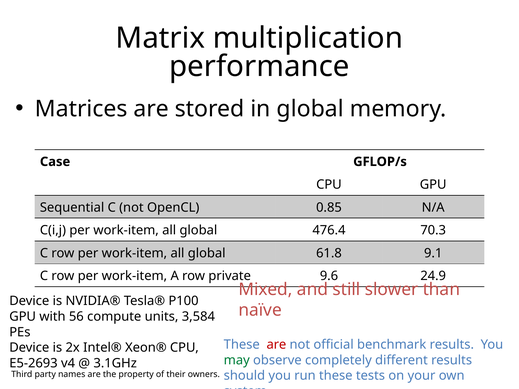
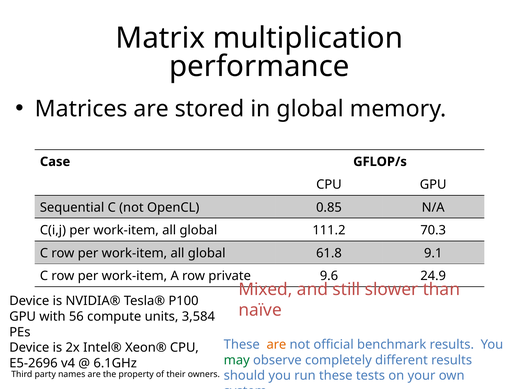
476.4: 476.4 -> 111.2
are at (276, 345) colour: red -> orange
E5-2693: E5-2693 -> E5-2696
3.1GHz: 3.1GHz -> 6.1GHz
